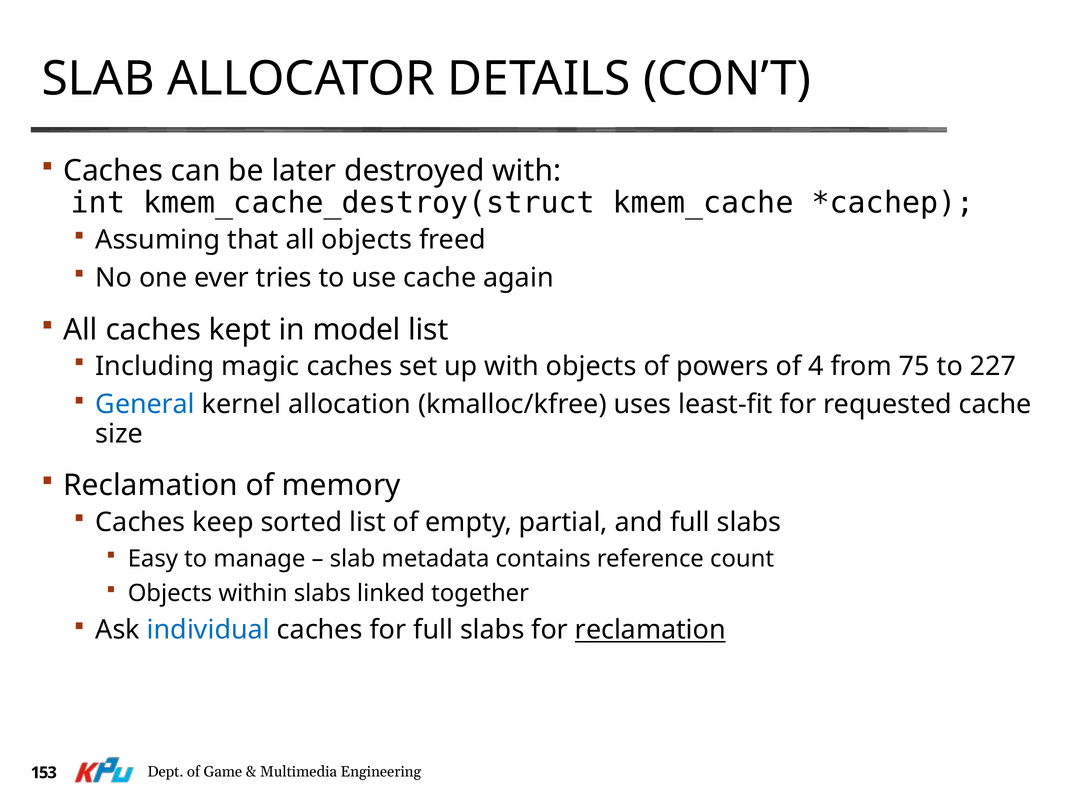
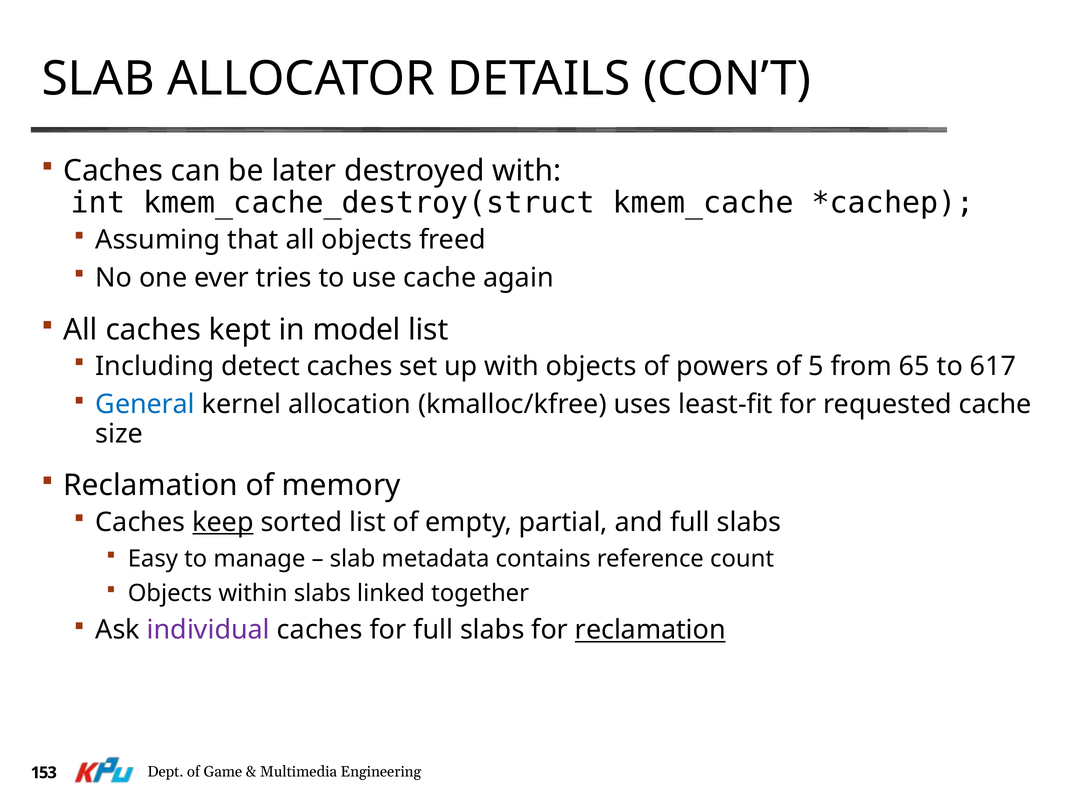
magic: magic -> detect
4: 4 -> 5
75: 75 -> 65
227: 227 -> 617
keep underline: none -> present
individual colour: blue -> purple
